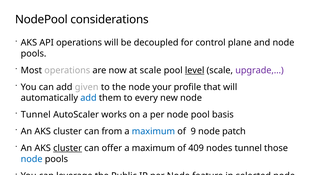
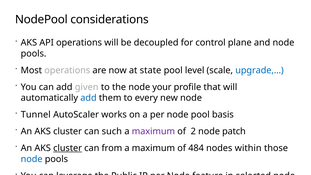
at scale: scale -> state
level underline: present -> none
upgrade,… colour: purple -> blue
from: from -> such
maximum at (153, 131) colour: blue -> purple
9: 9 -> 2
offer: offer -> from
409: 409 -> 484
nodes tunnel: tunnel -> within
